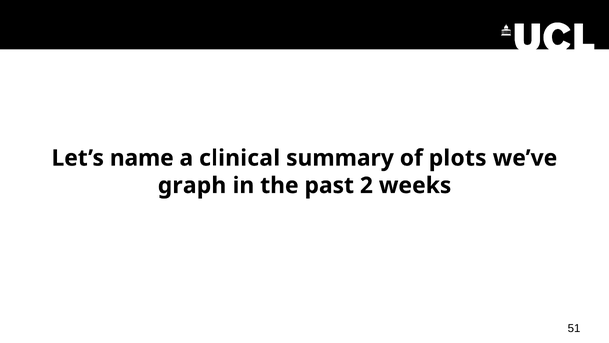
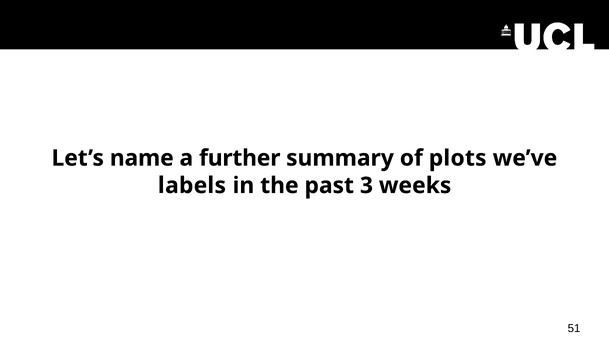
clinical: clinical -> further
graph: graph -> labels
2: 2 -> 3
